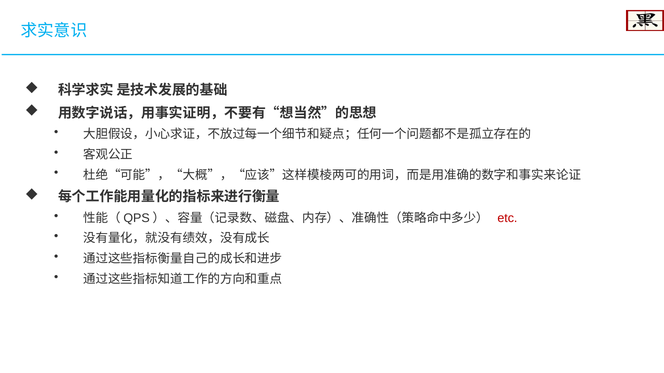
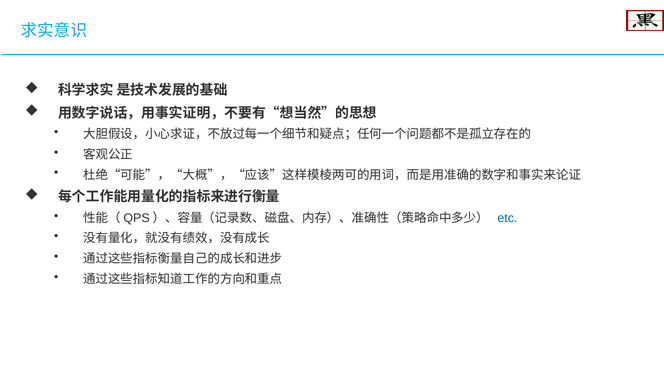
etc colour: red -> blue
